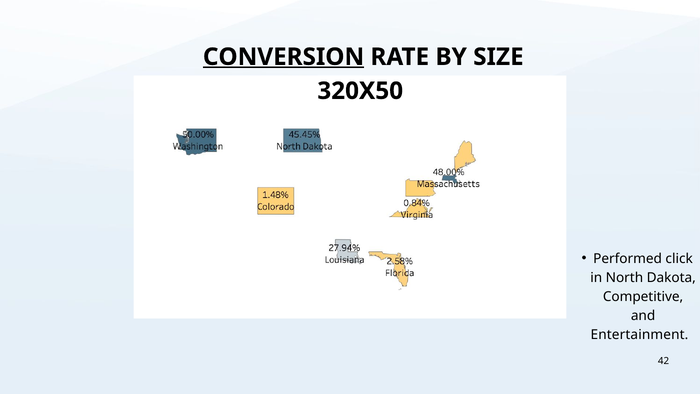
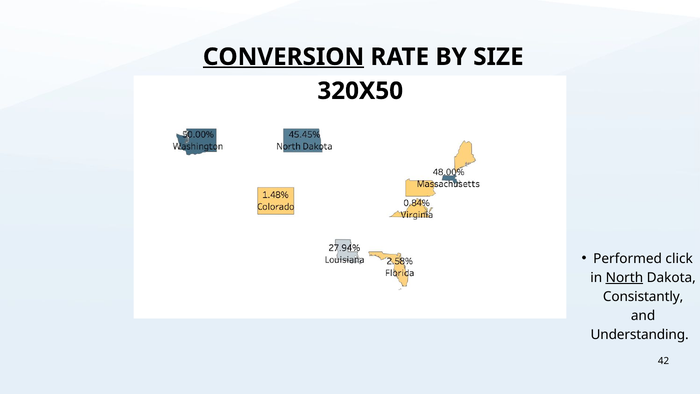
North underline: none -> present
Competitive: Competitive -> Consistantly
Entertainment: Entertainment -> Understanding
